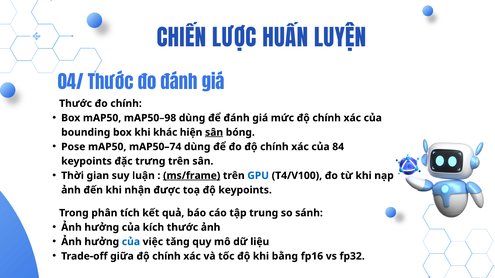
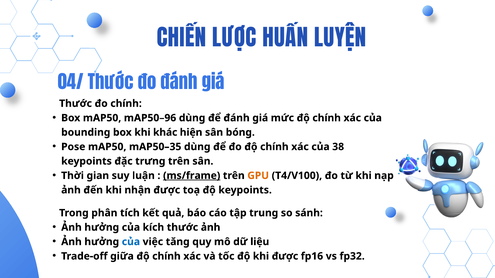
mAP50–98: mAP50–98 -> mAP50–96
sân at (214, 133) underline: present -> none
mAP50–74: mAP50–74 -> mAP50–35
84: 84 -> 38
GPU colour: blue -> orange
bằng at (285, 257): bằng -> được
